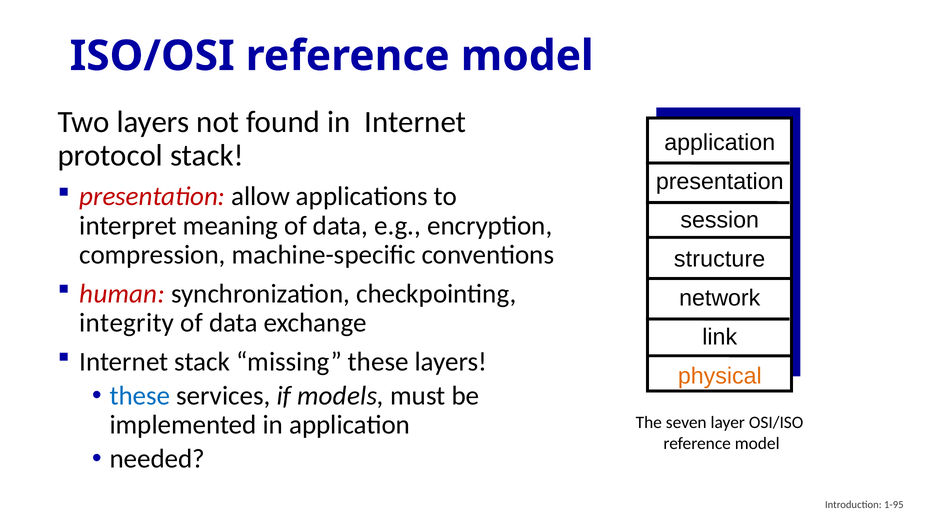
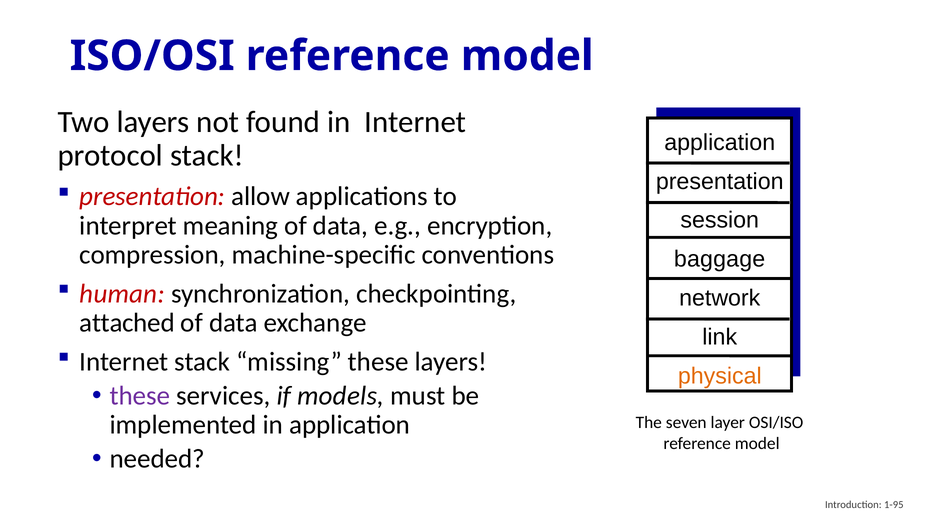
structure: structure -> baggage
integrity: integrity -> attached
these at (140, 396) colour: blue -> purple
